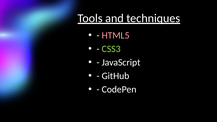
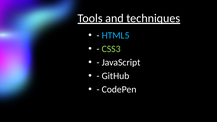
HTML5 colour: pink -> light blue
